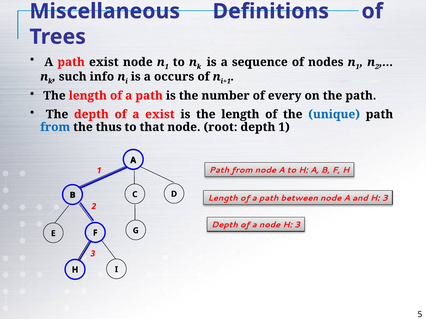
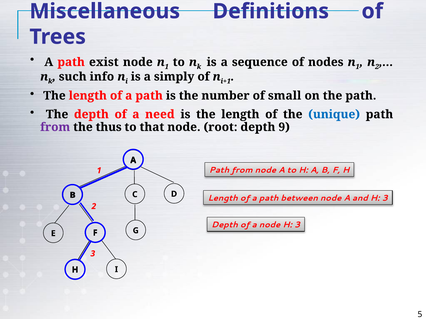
occurs: occurs -> simply
every: every -> small
a exist: exist -> need
from at (55, 127) colour: blue -> purple
depth 1: 1 -> 9
